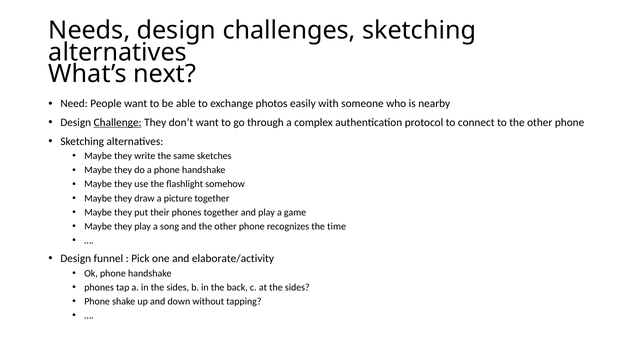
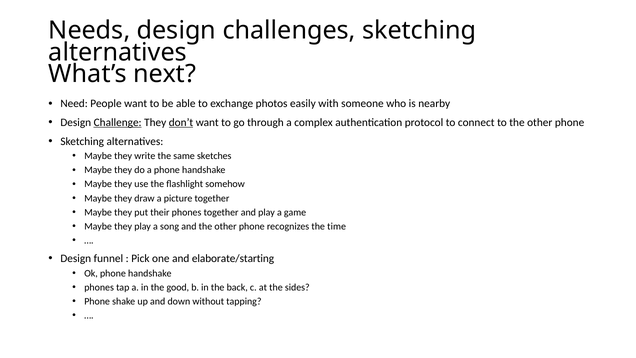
don’t underline: none -> present
elaborate/activity: elaborate/activity -> elaborate/starting
in the sides: sides -> good
